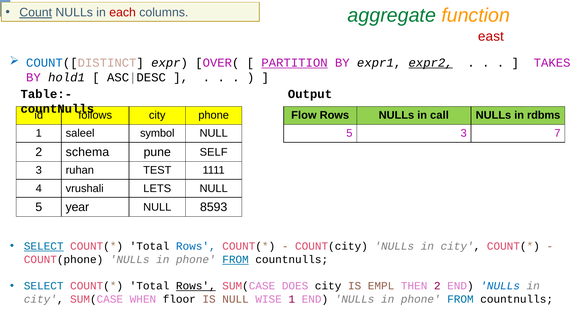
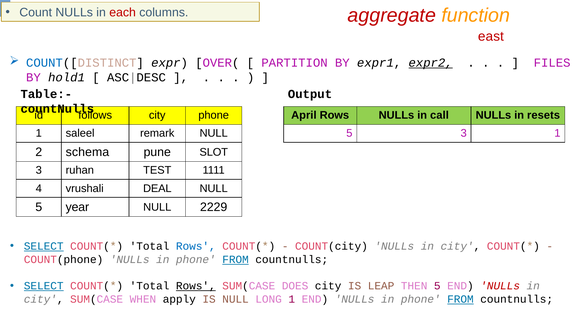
Count underline: present -> none
aggregate colour: green -> red
PARTITION underline: present -> none
TAKES: TAKES -> FILES
Flow: Flow -> April
rdbms: rdbms -> resets
symbol: symbol -> remark
3 7: 7 -> 1
SELF: SELF -> SLOT
LETS: LETS -> DEAL
8593: 8593 -> 2229
SELECT at (44, 286) underline: none -> present
EMPL: EMPL -> LEAP
THEN 2: 2 -> 5
NULLs at (500, 286) colour: blue -> red
floor: floor -> apply
WISE: WISE -> LONG
FROM at (460, 299) underline: none -> present
